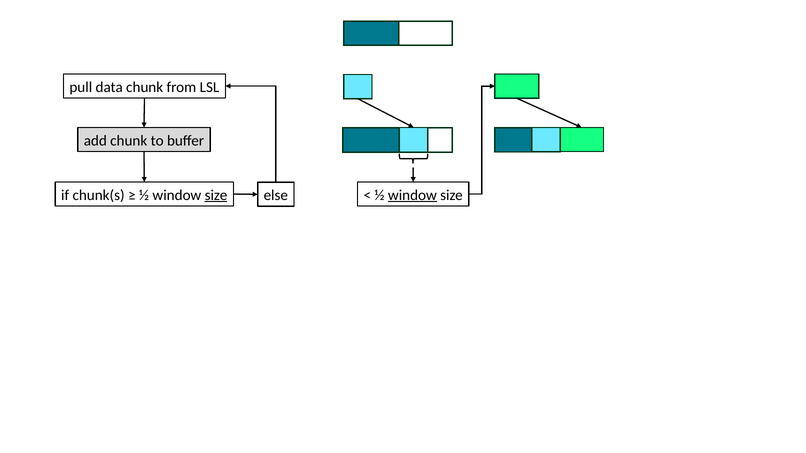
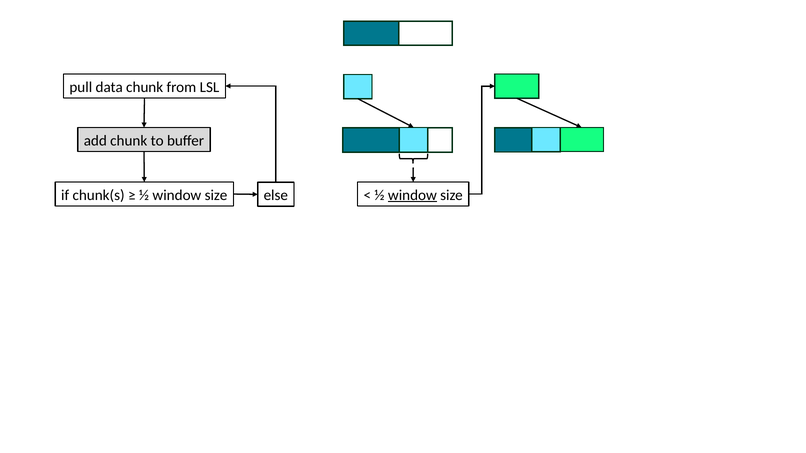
size at (216, 195) underline: present -> none
